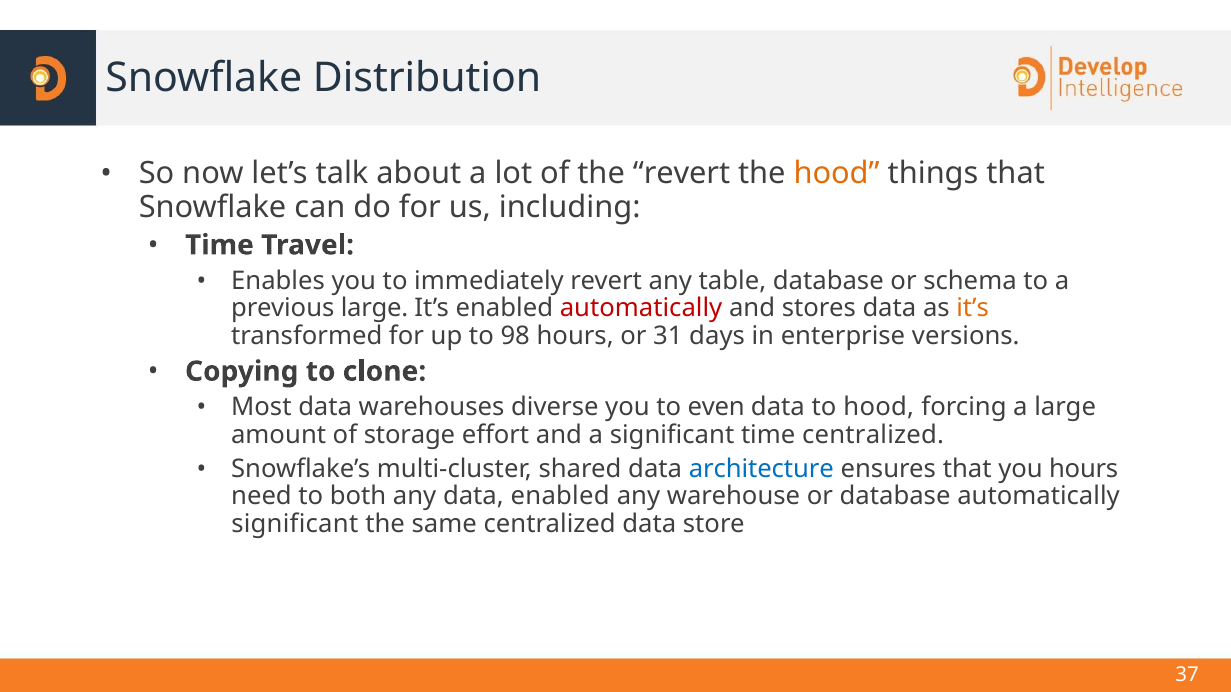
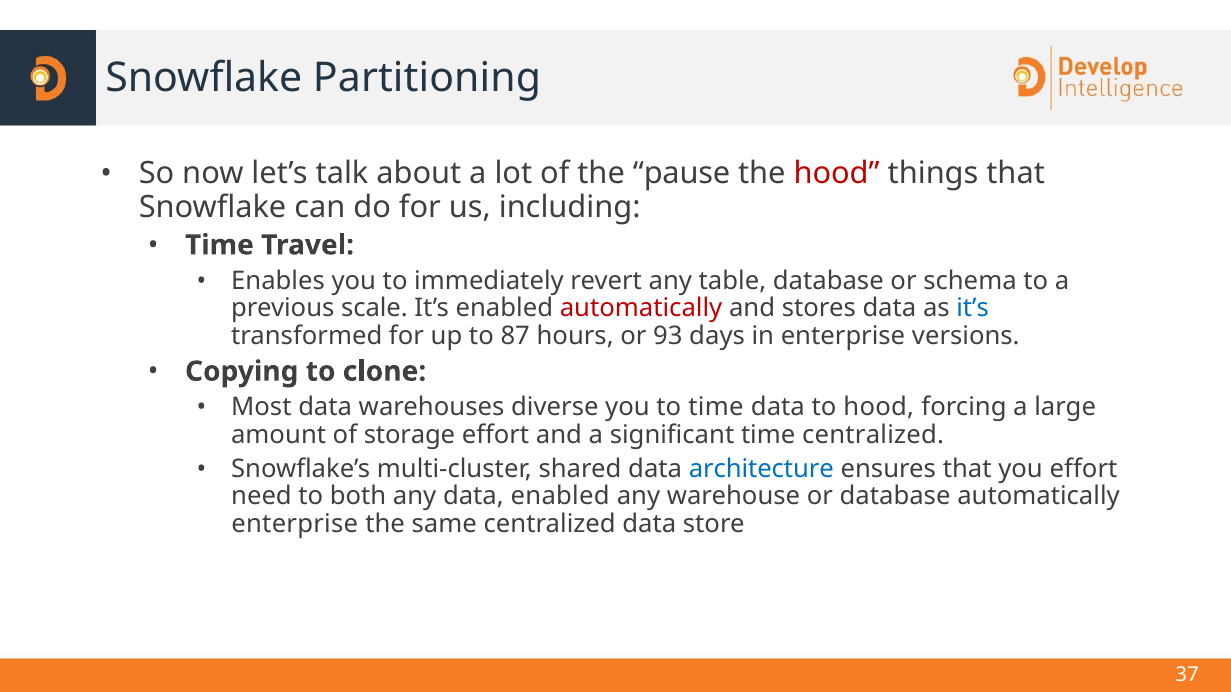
Distribution: Distribution -> Partitioning
the revert: revert -> pause
hood at (837, 174) colour: orange -> red
previous large: large -> scale
it’s at (973, 308) colour: orange -> blue
98: 98 -> 87
31: 31 -> 93
to even: even -> time
you hours: hours -> effort
significant at (295, 524): significant -> enterprise
